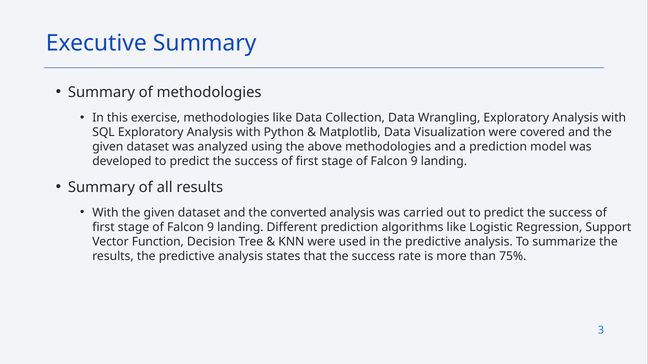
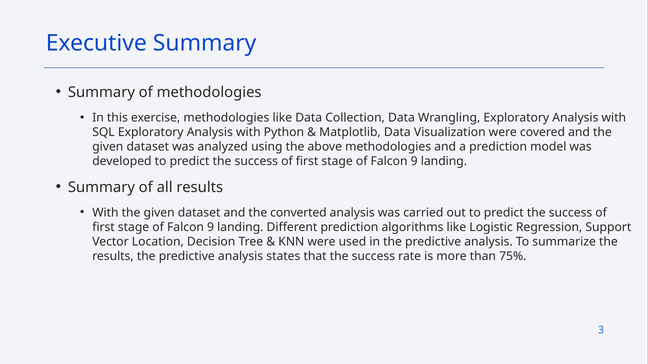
Function: Function -> Location
